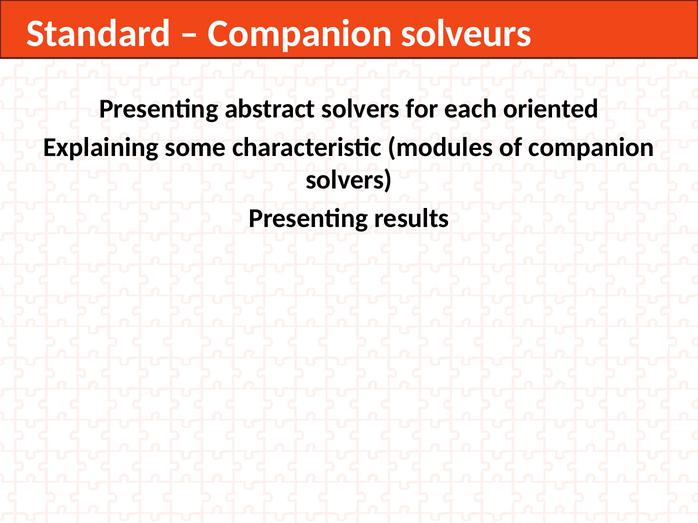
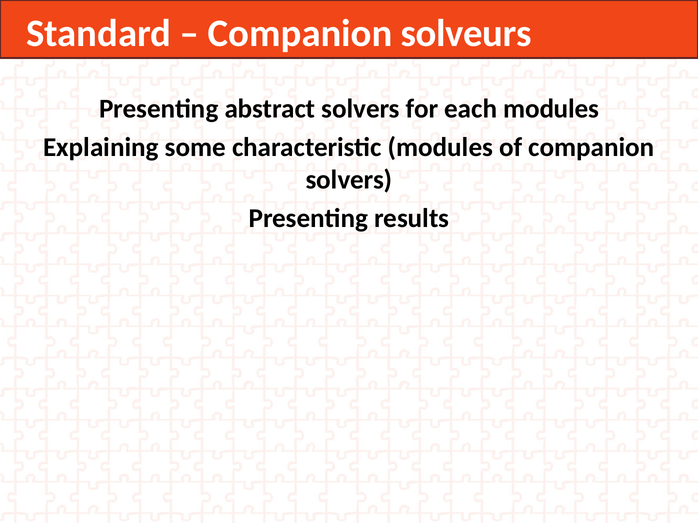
each oriented: oriented -> modules
